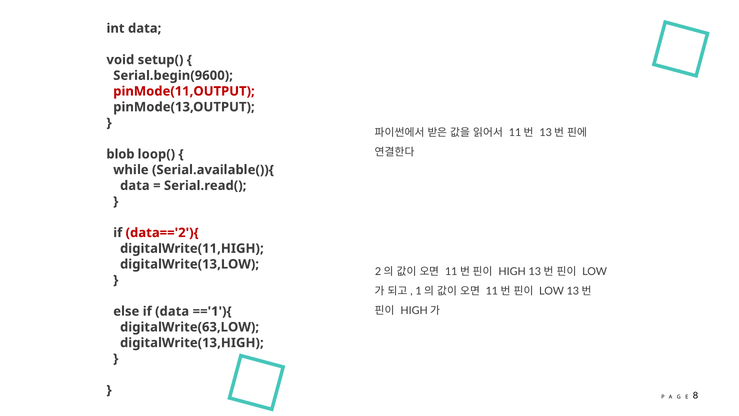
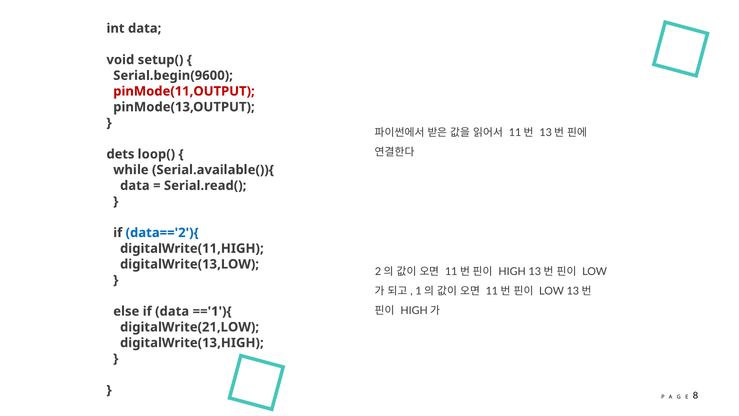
blob: blob -> dets
data=='2'){ colour: red -> blue
digitalWrite(63,LOW: digitalWrite(63,LOW -> digitalWrite(21,LOW
